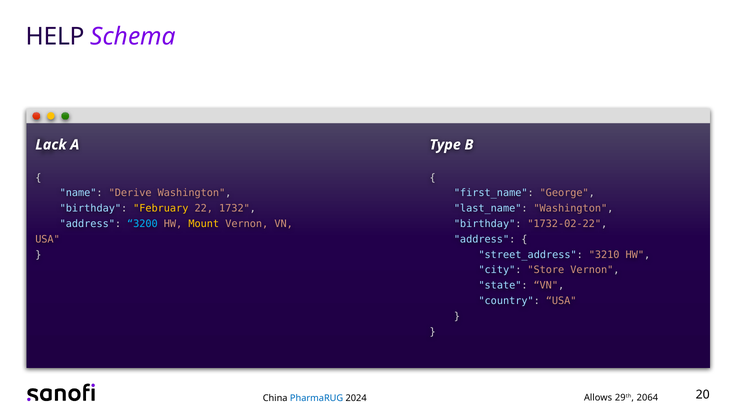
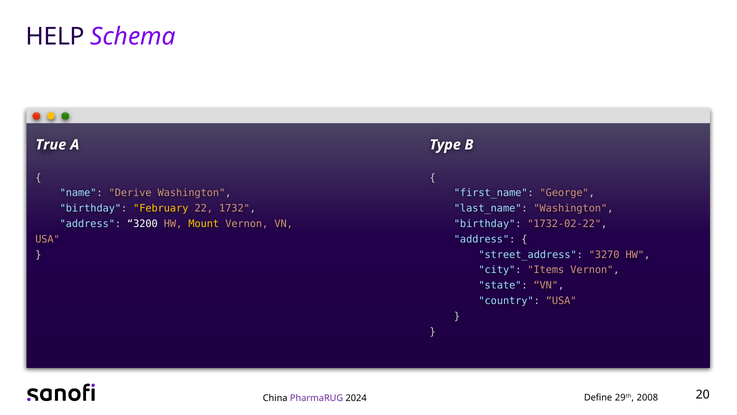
Lack: Lack -> True
3200 colour: light blue -> white
3210: 3210 -> 3270
Store: Store -> Items
Allows: Allows -> Define
2064: 2064 -> 2008
PharmaRUG colour: blue -> purple
